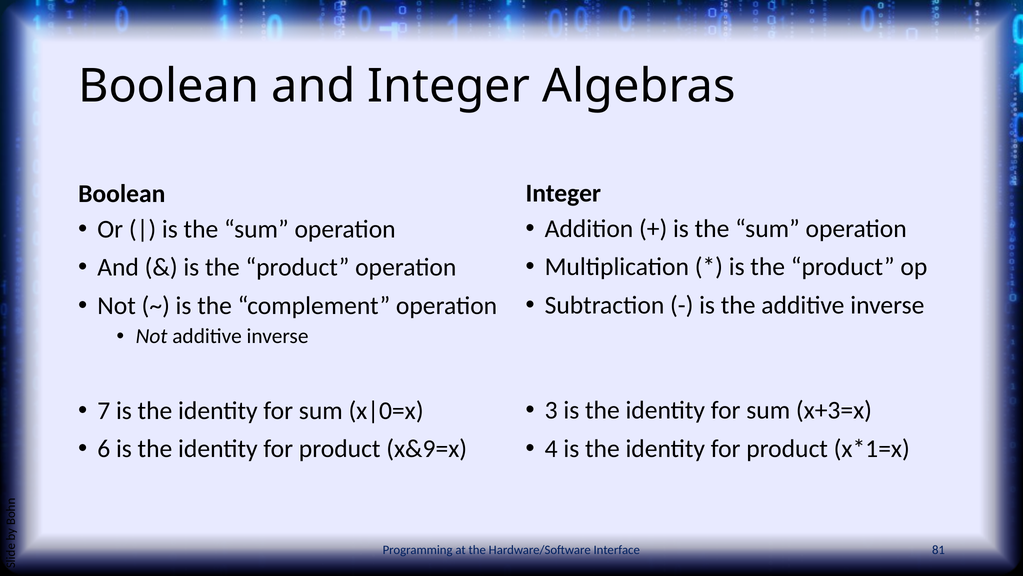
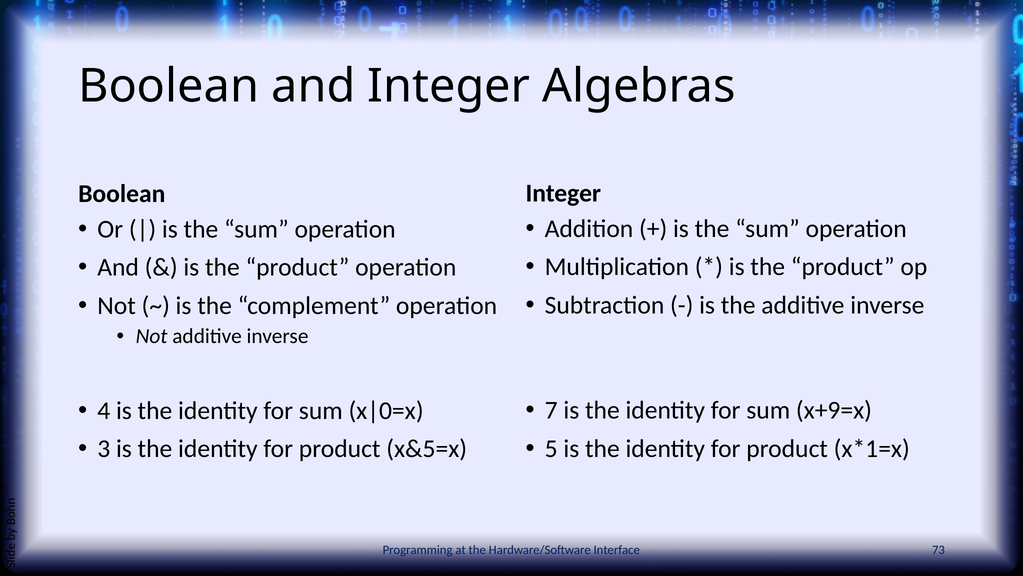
3: 3 -> 7
x+3=x: x+3=x -> x+9=x
7: 7 -> 4
4: 4 -> 5
6: 6 -> 3
x&9=x: x&9=x -> x&5=x
81: 81 -> 73
